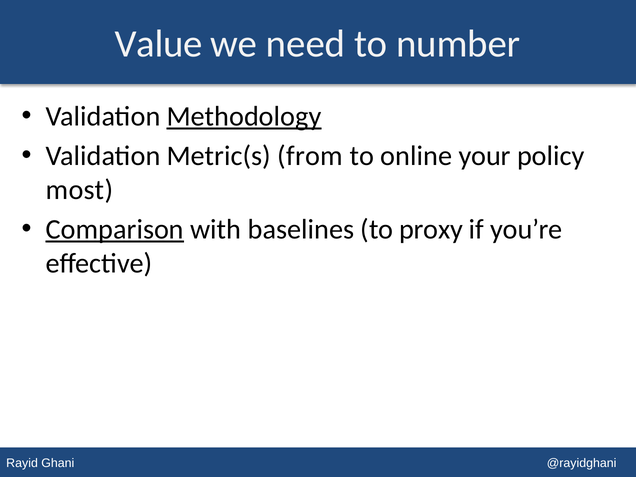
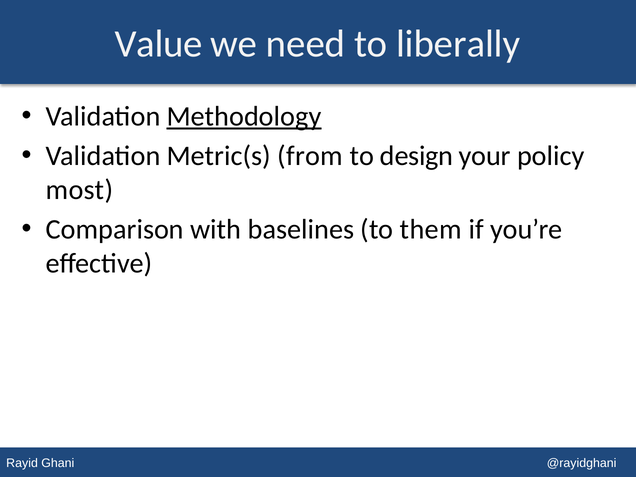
number: number -> liberally
online: online -> design
Comparison underline: present -> none
proxy: proxy -> them
